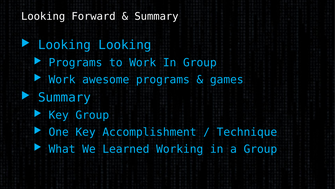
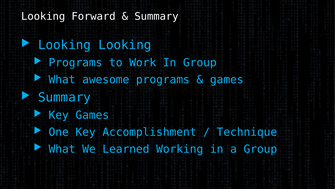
Work at (62, 79): Work -> What
Key Group: Group -> Games
